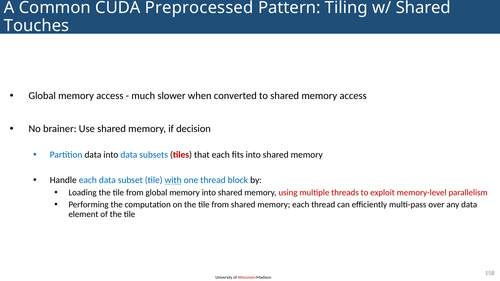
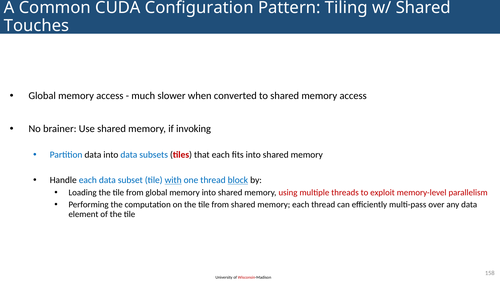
Preprocessed: Preprocessed -> Configuration
decision: decision -> invoking
block underline: none -> present
